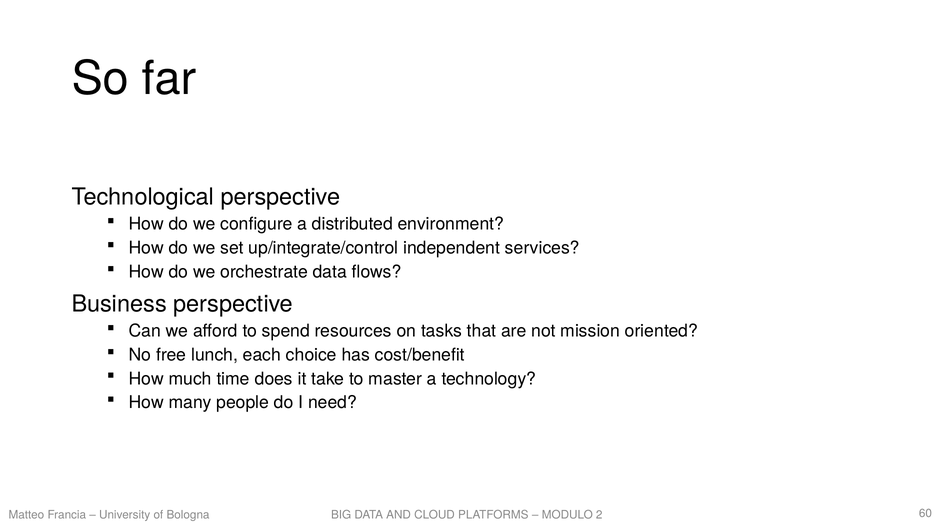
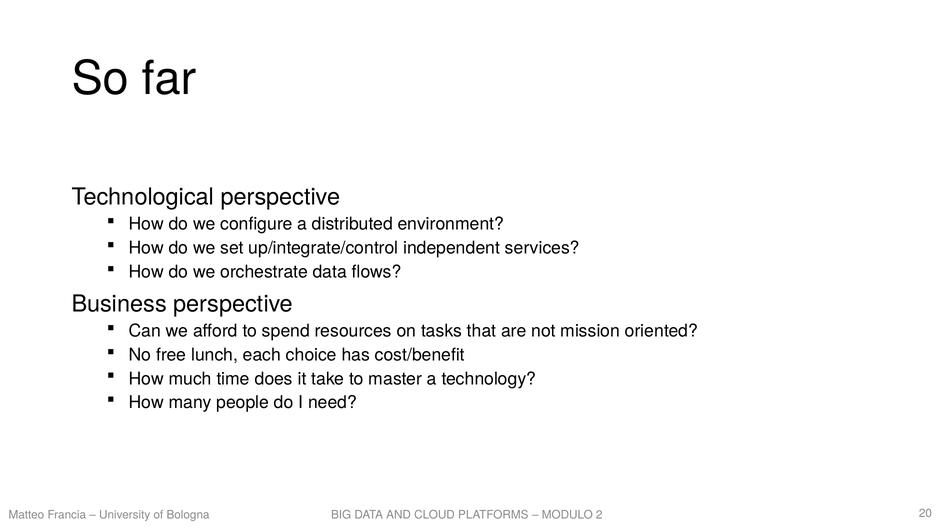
60: 60 -> 20
